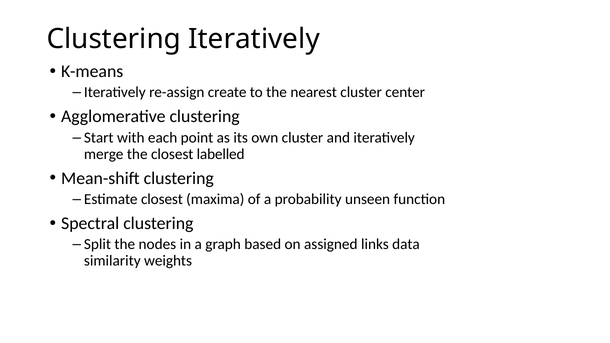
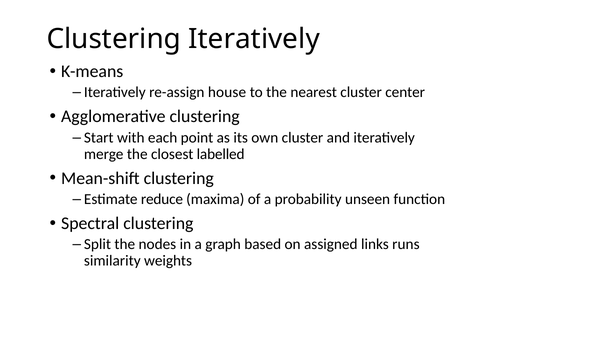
create: create -> house
Estimate closest: closest -> reduce
data: data -> runs
